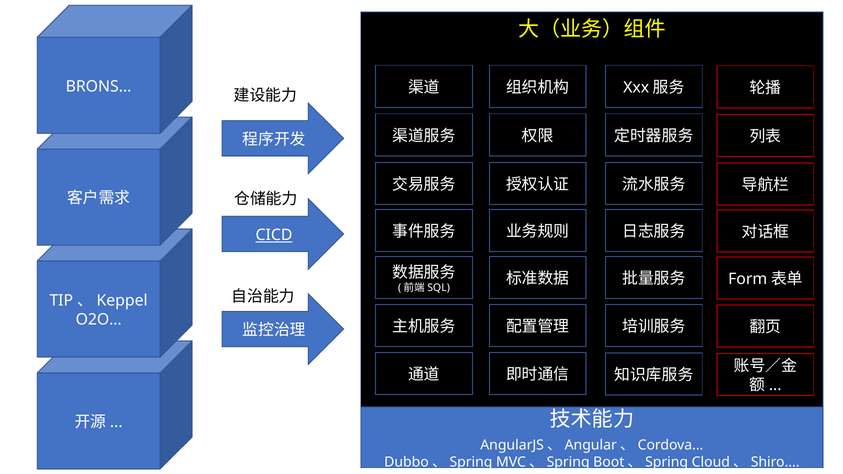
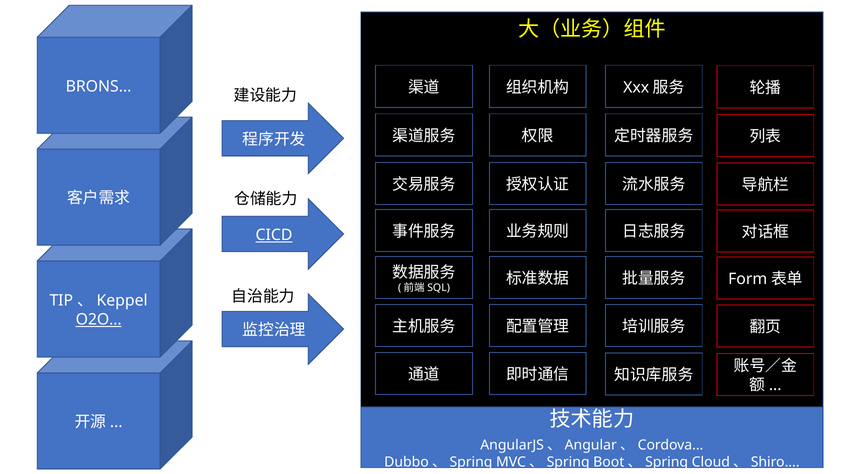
O2O underline: none -> present
